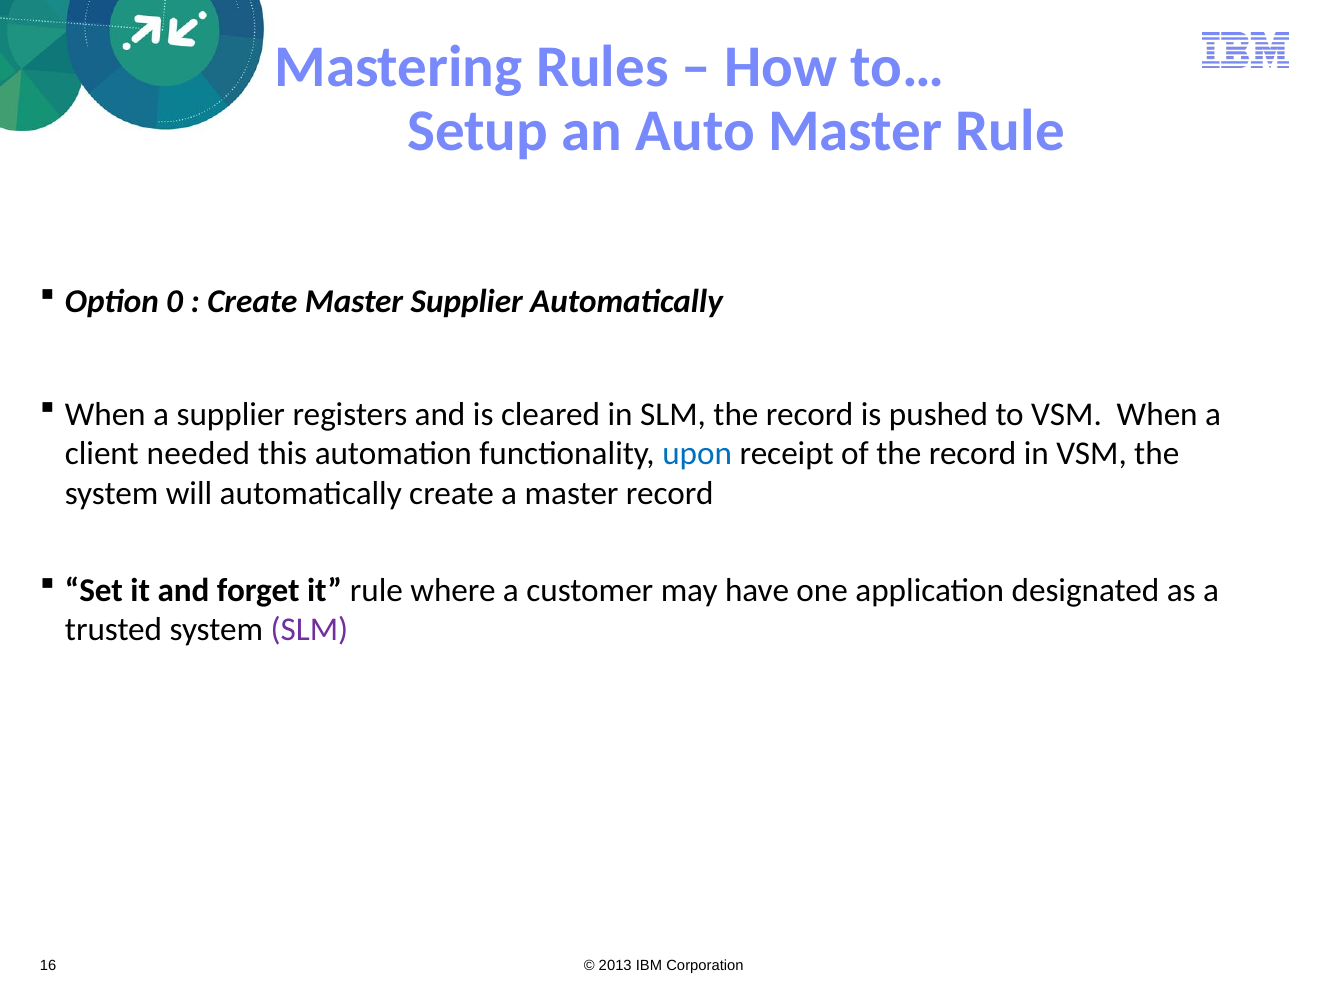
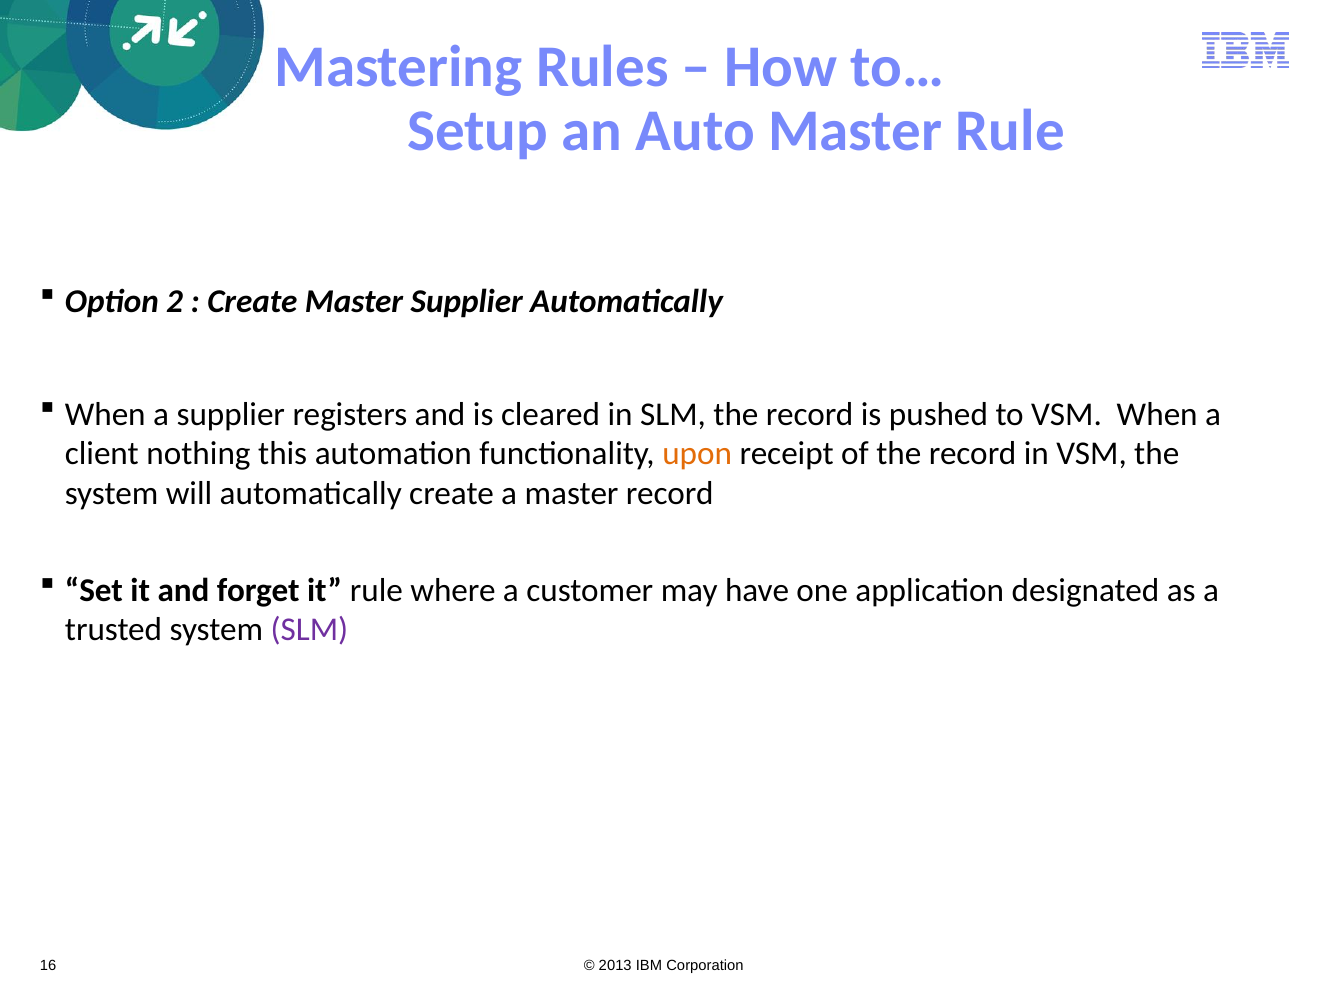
0: 0 -> 2
needed: needed -> nothing
upon colour: blue -> orange
